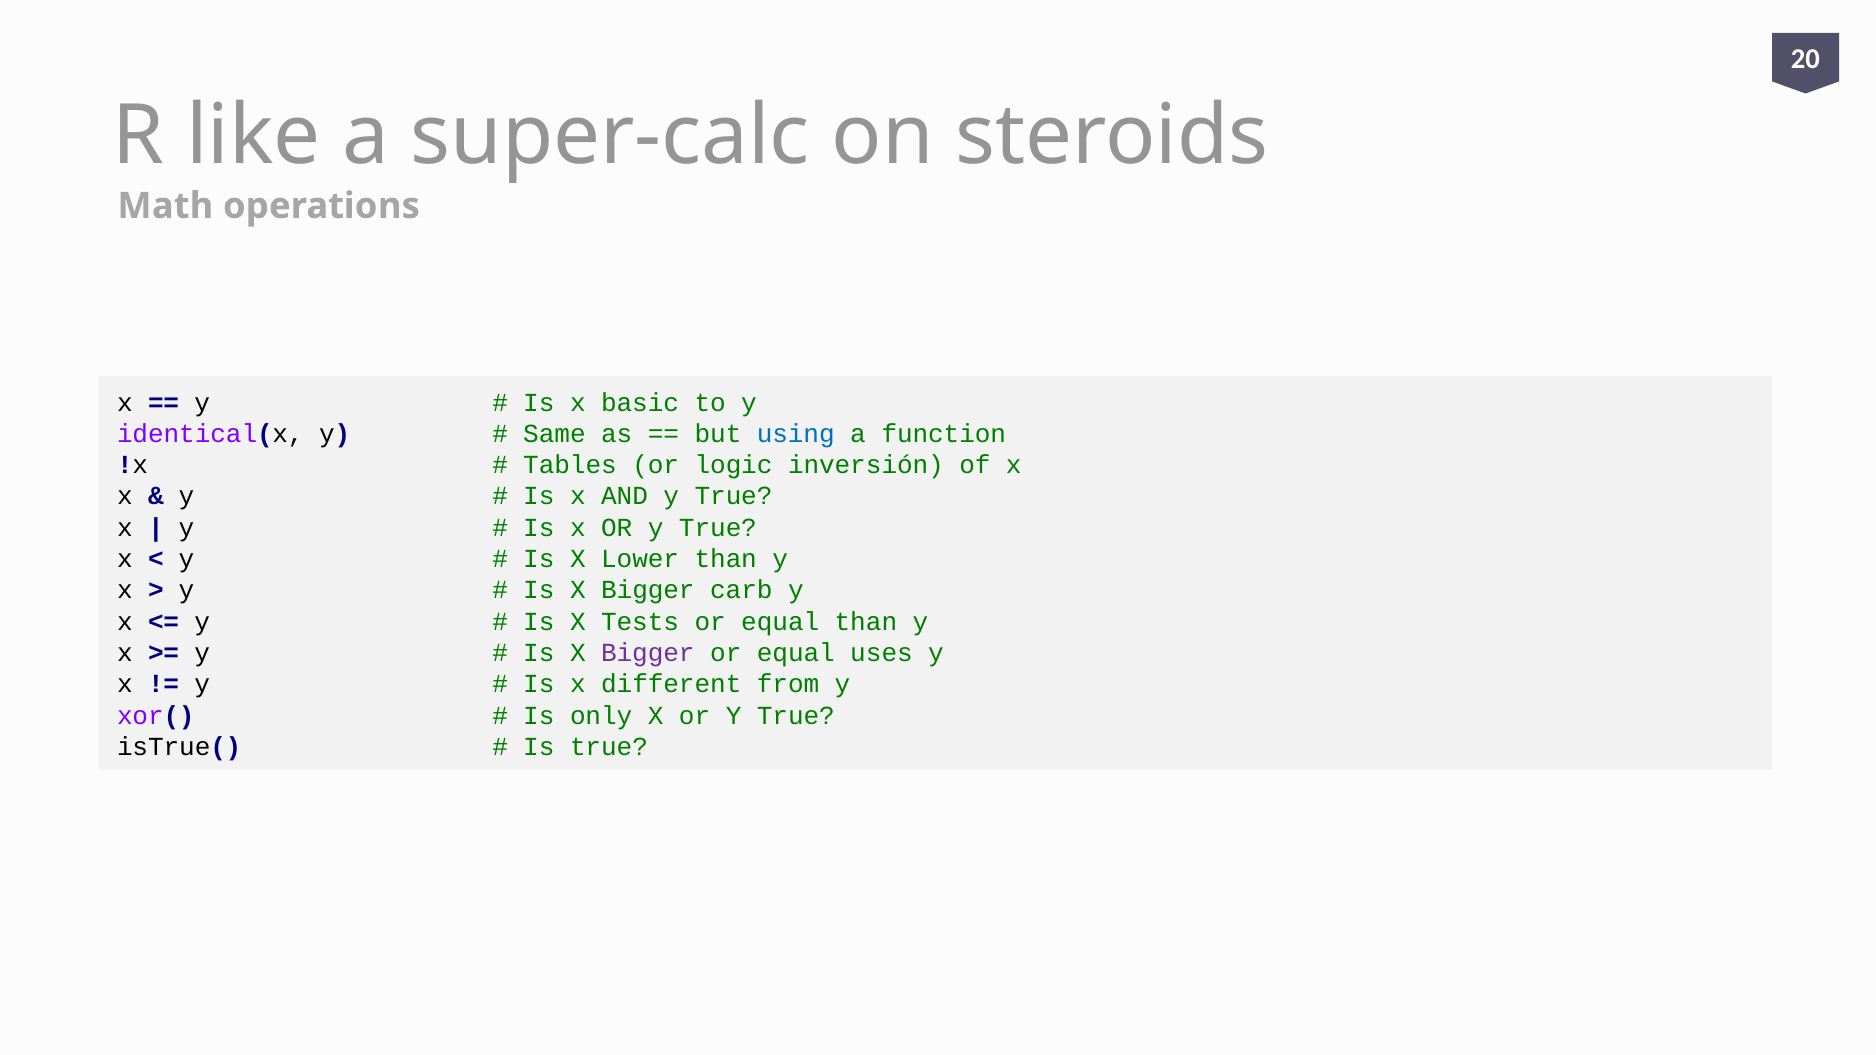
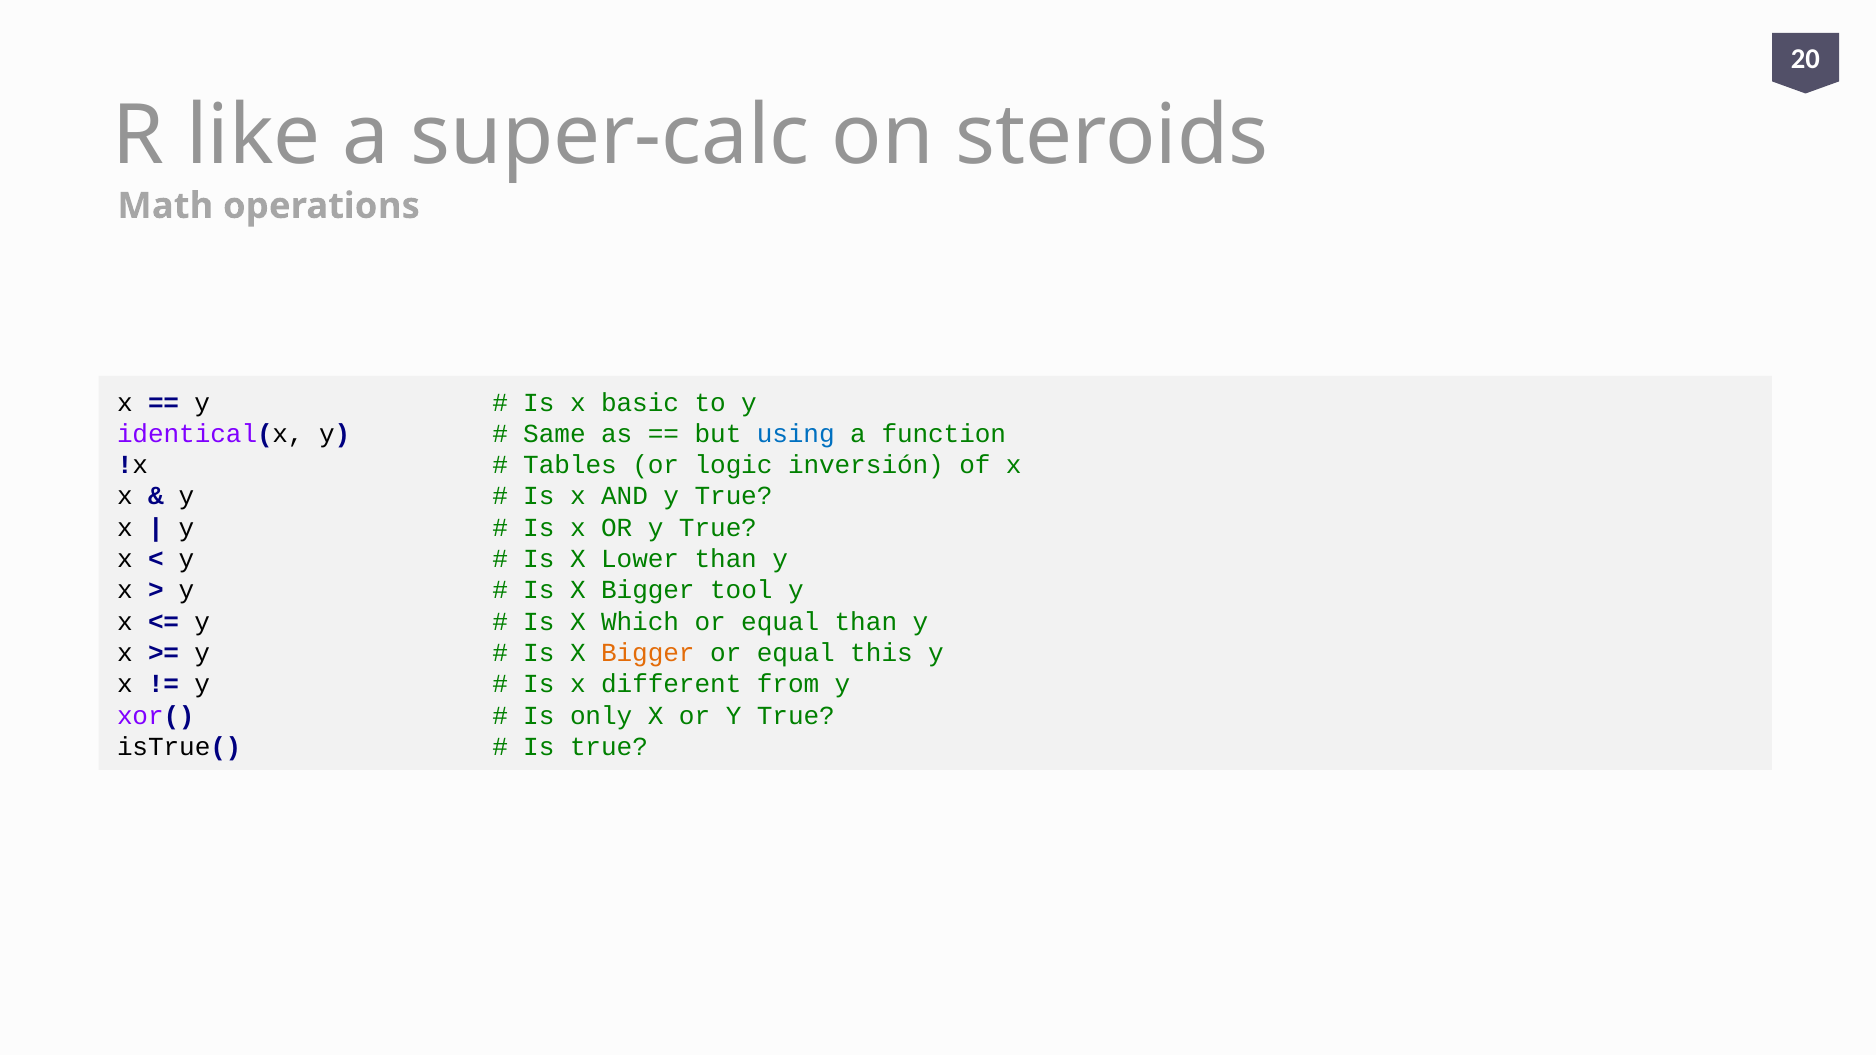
carb: carb -> tool
Tests: Tests -> Which
Bigger at (648, 653) colour: purple -> orange
uses: uses -> this
